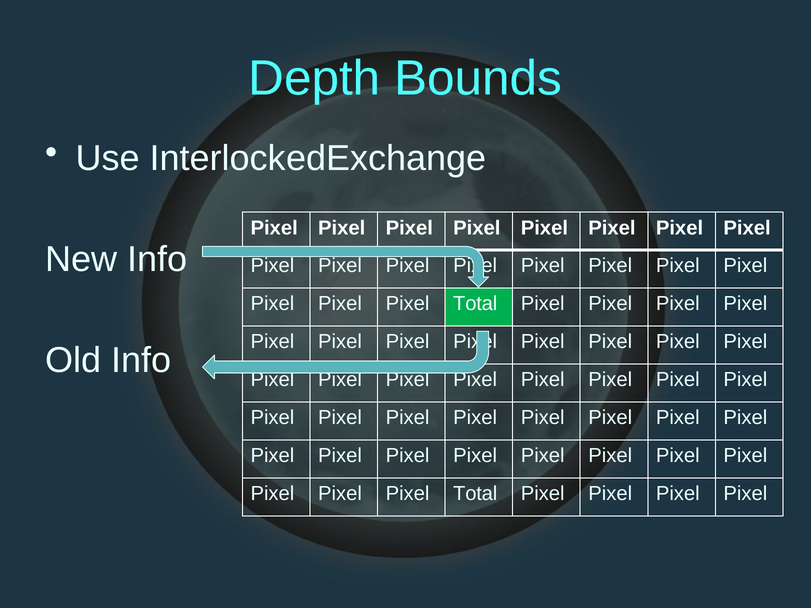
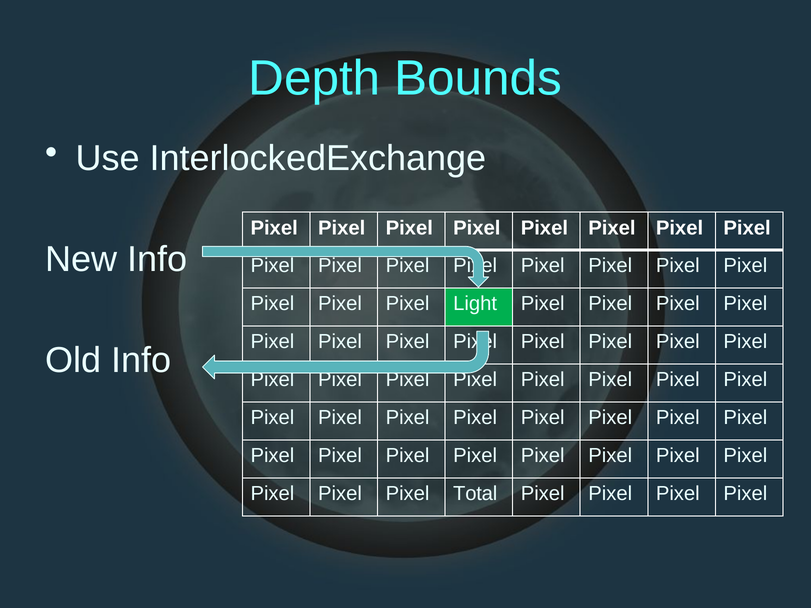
Total at (475, 304): Total -> Light
